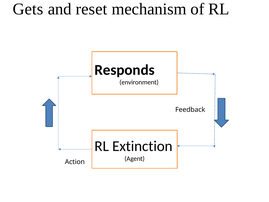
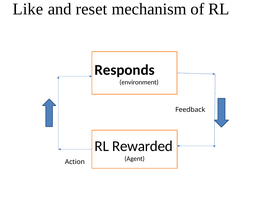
Gets: Gets -> Like
Extinction: Extinction -> Rewarded
